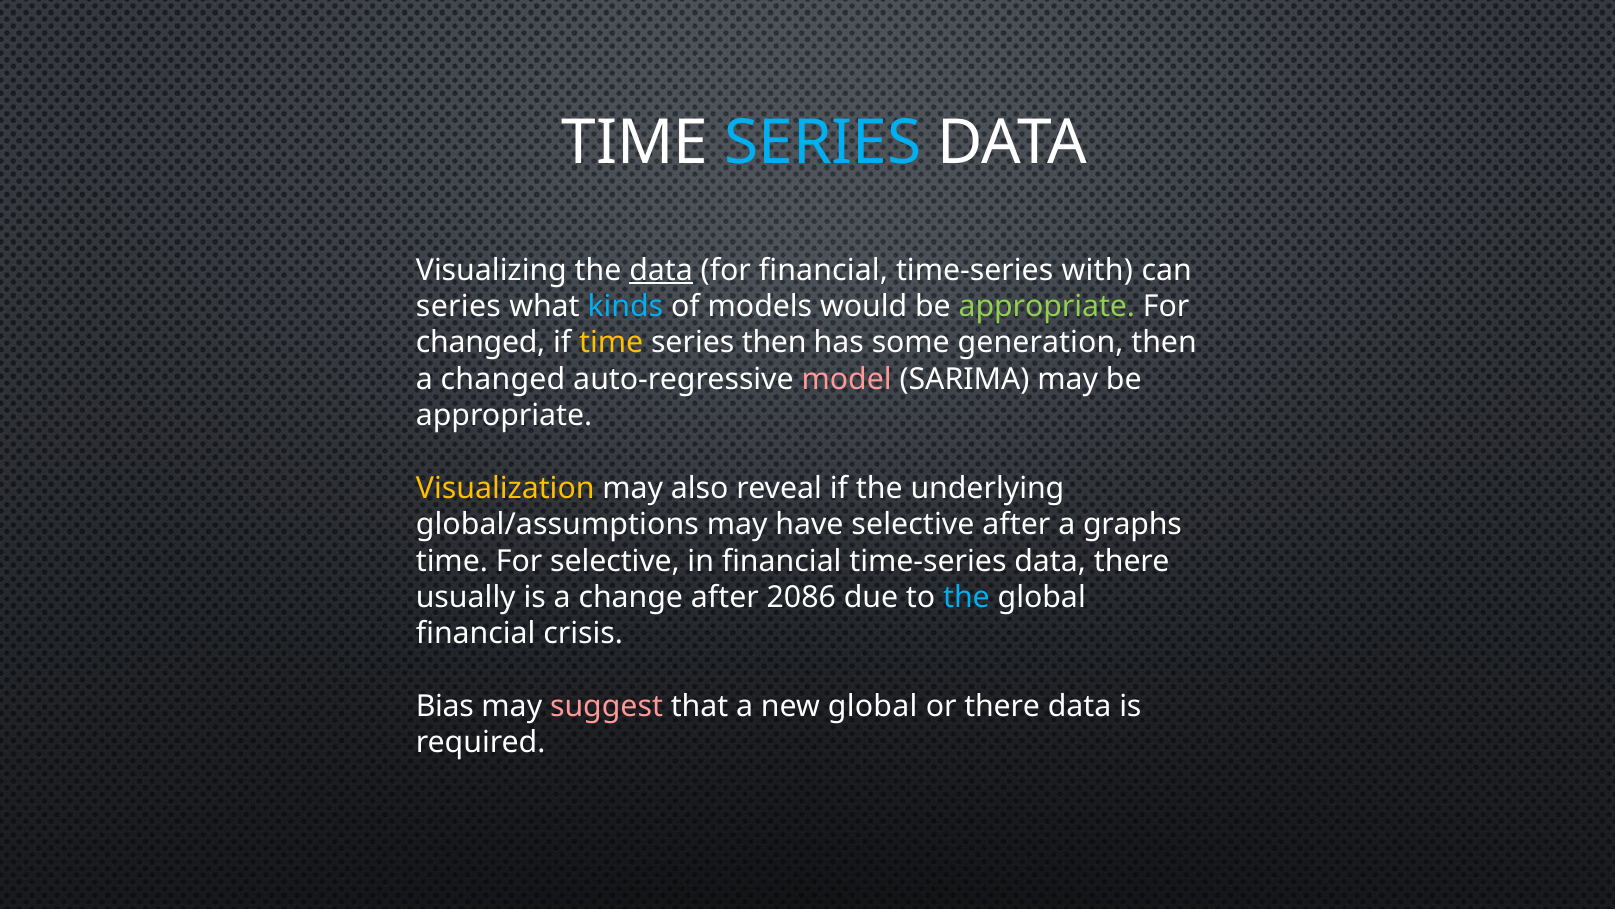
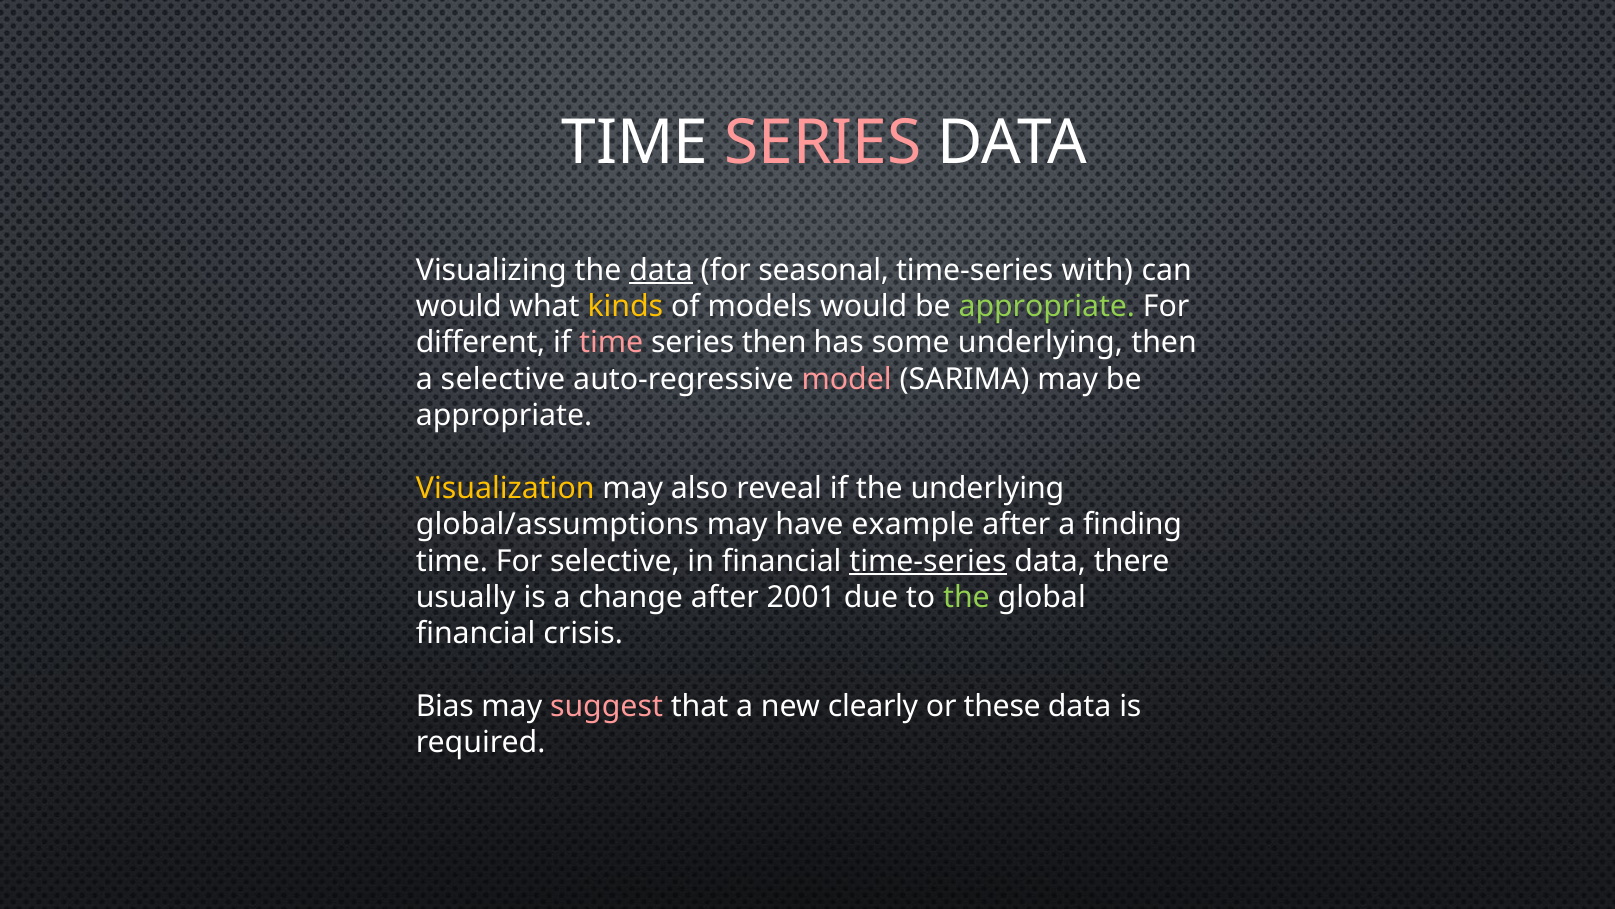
SERIES at (823, 143) colour: light blue -> pink
for financial: financial -> seasonal
series at (458, 306): series -> would
kinds colour: light blue -> yellow
changed at (481, 343): changed -> different
time at (611, 343) colour: yellow -> pink
some generation: generation -> underlying
a changed: changed -> selective
have selective: selective -> example
graphs: graphs -> finding
time-series at (928, 561) underline: none -> present
2086: 2086 -> 2001
the at (966, 597) colour: light blue -> light green
new global: global -> clearly
or there: there -> these
